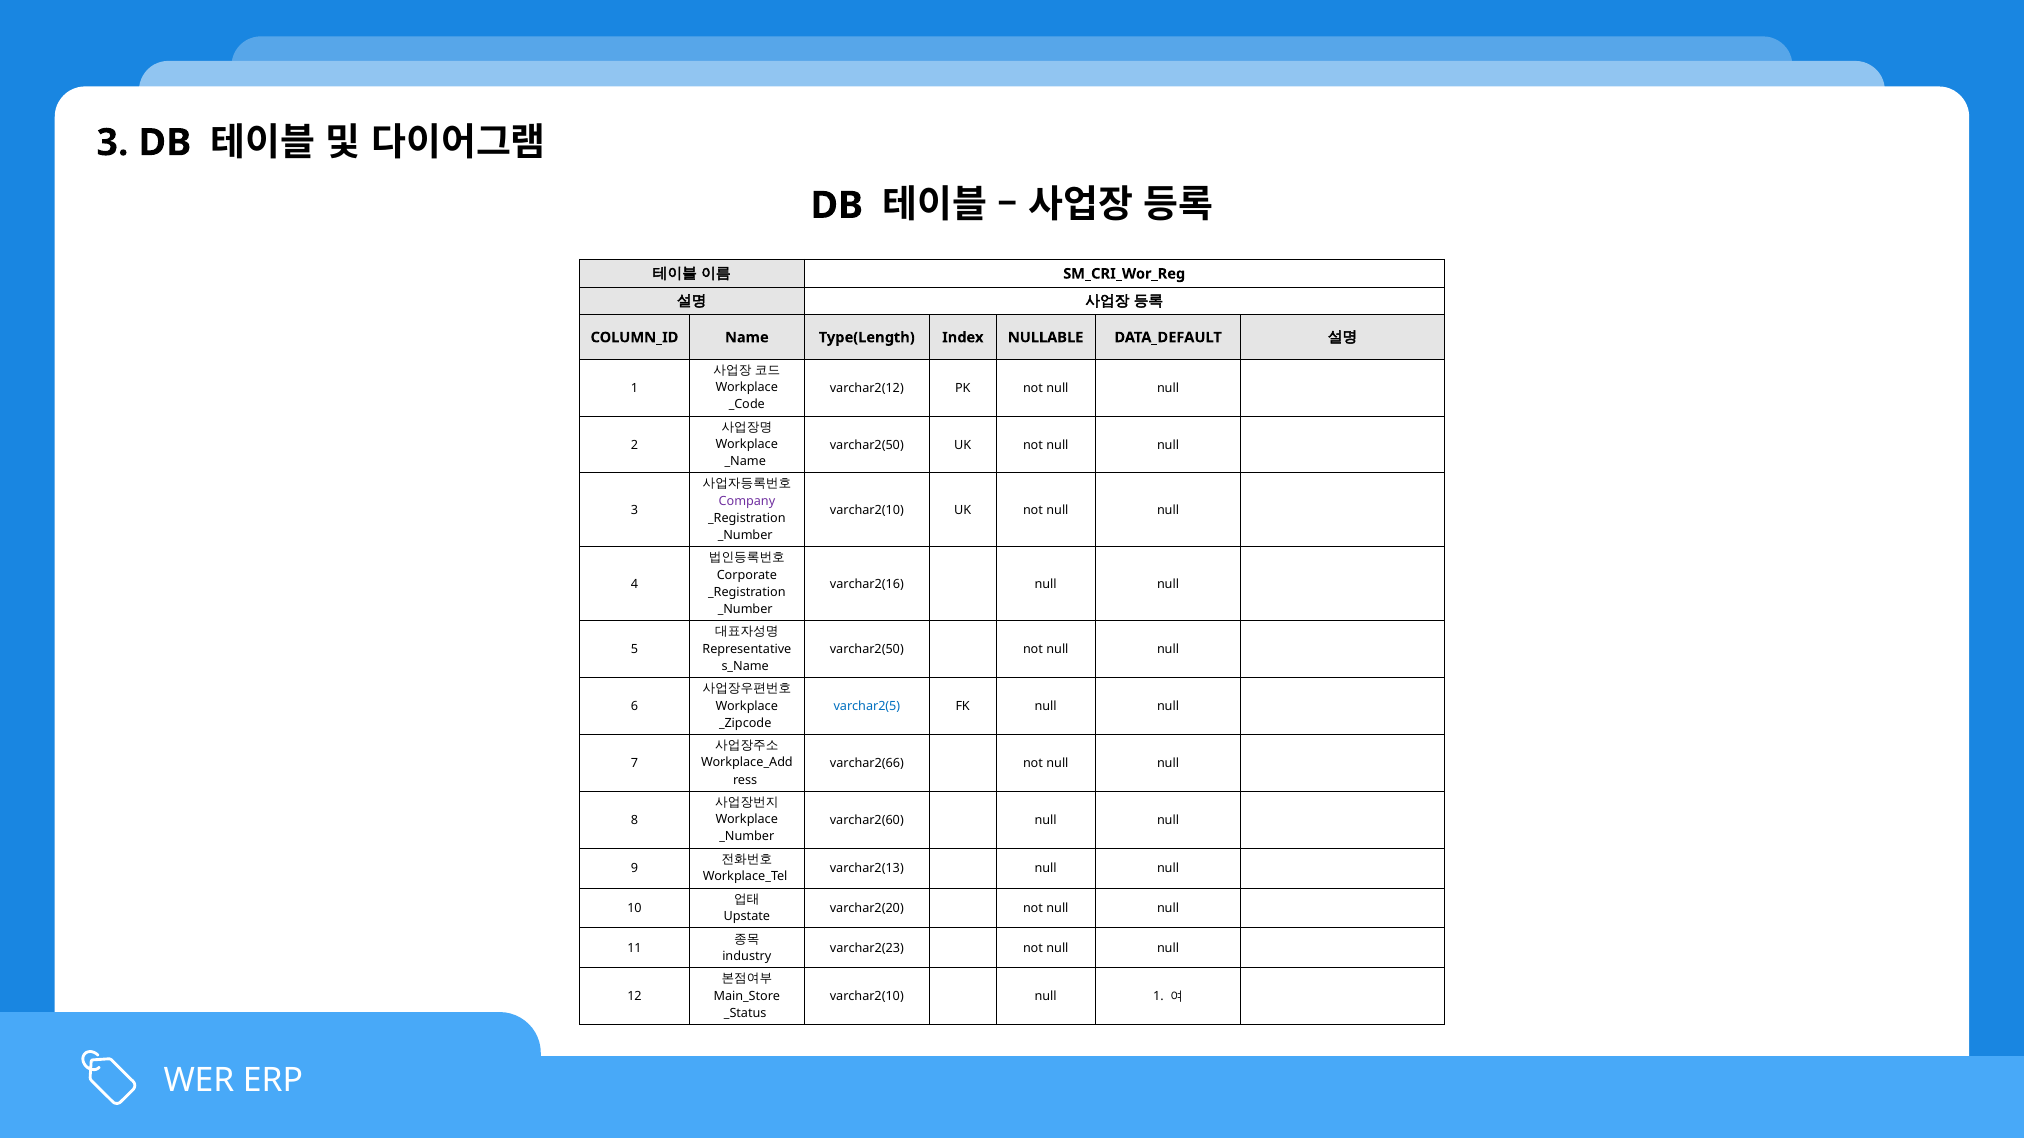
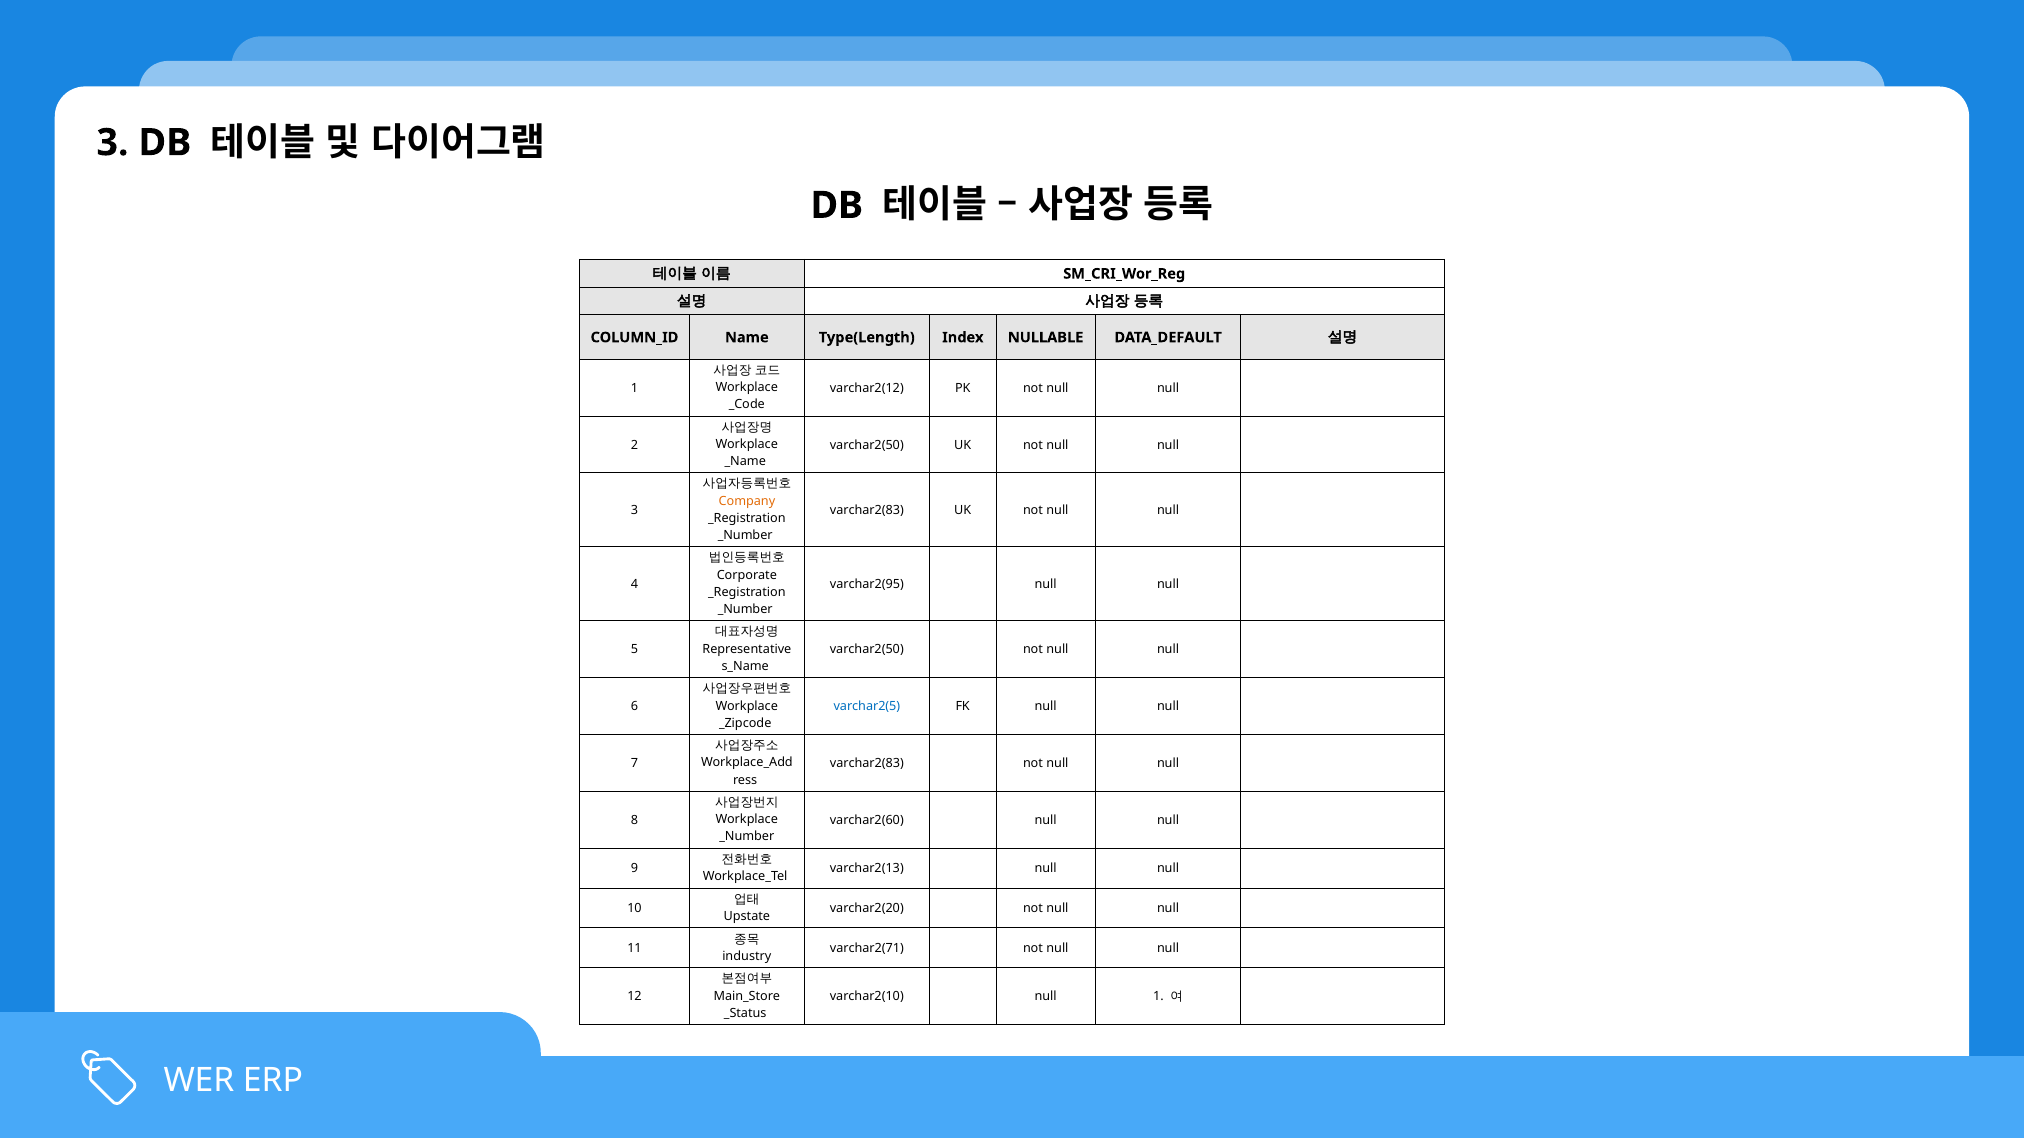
Company colour: purple -> orange
varchar2(10 at (867, 511): varchar2(10 -> varchar2(83
varchar2(16: varchar2(16 -> varchar2(95
varchar2(66 at (867, 764): varchar2(66 -> varchar2(83
varchar2(23: varchar2(23 -> varchar2(71
